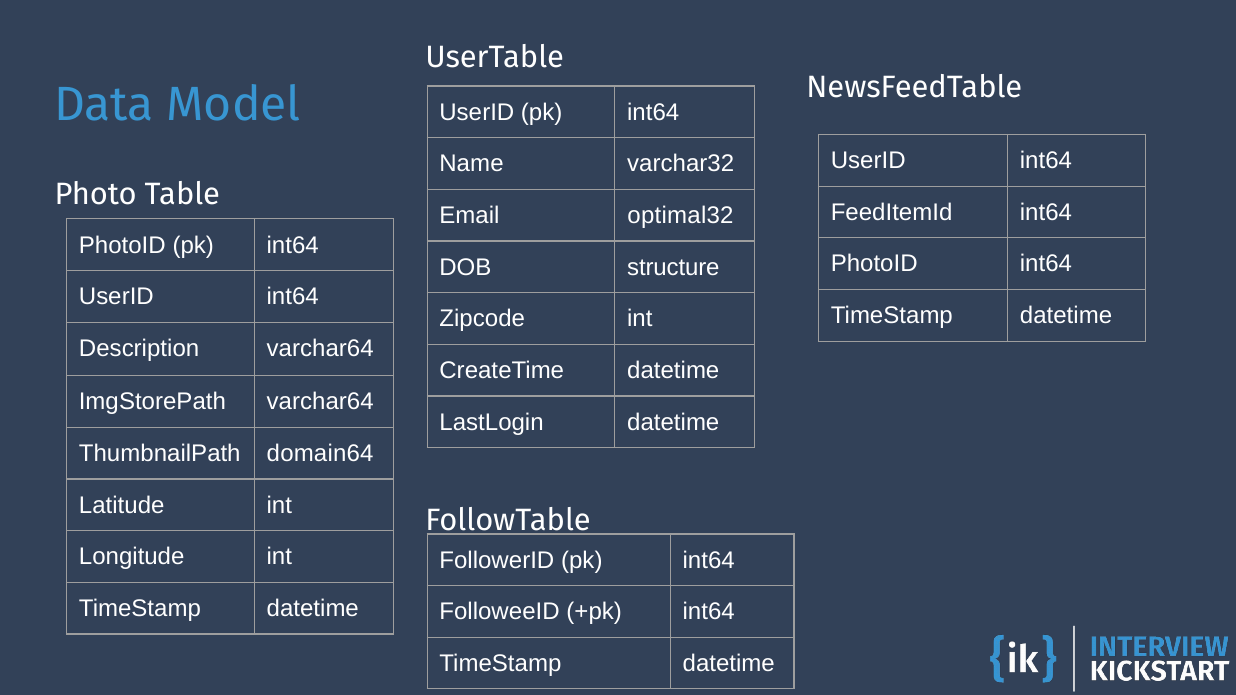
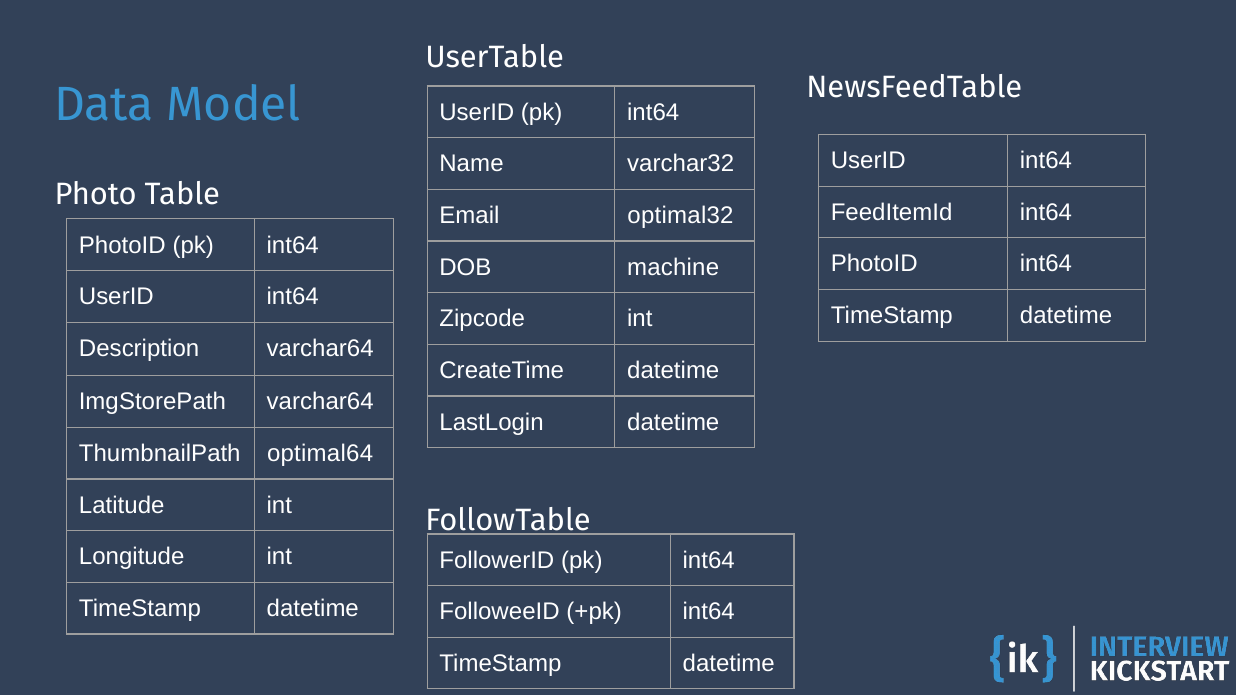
structure: structure -> machine
domain64: domain64 -> optimal64
